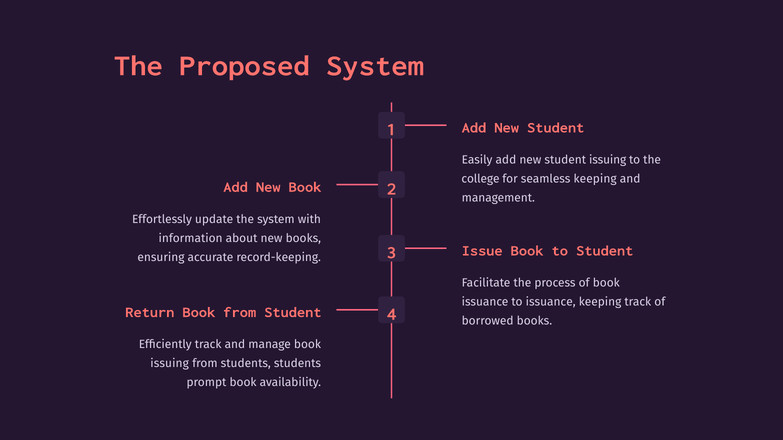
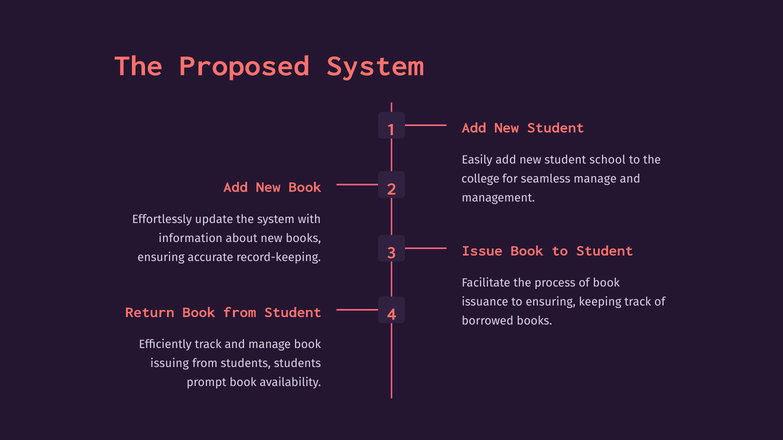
student issuing: issuing -> school
seamless keeping: keeping -> manage
to issuance: issuance -> ensuring
